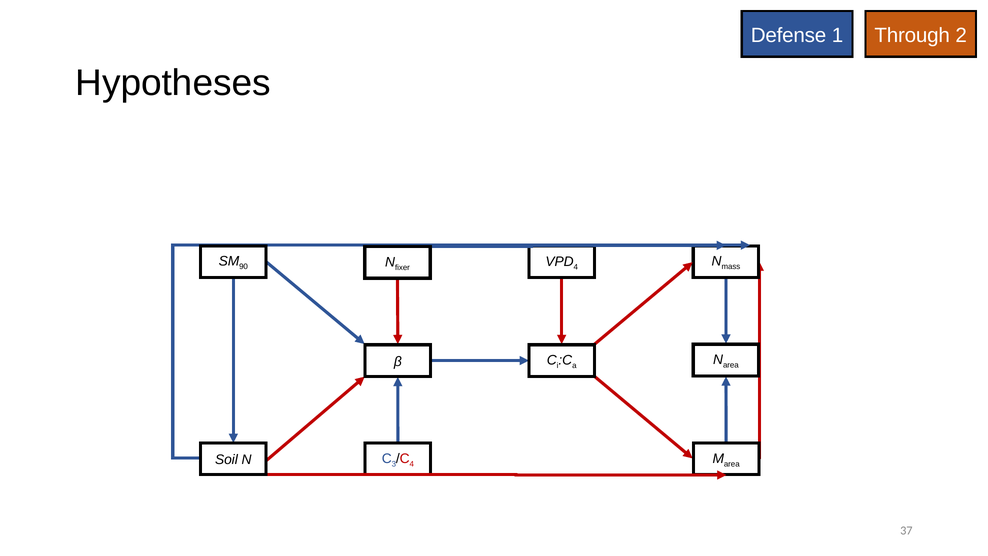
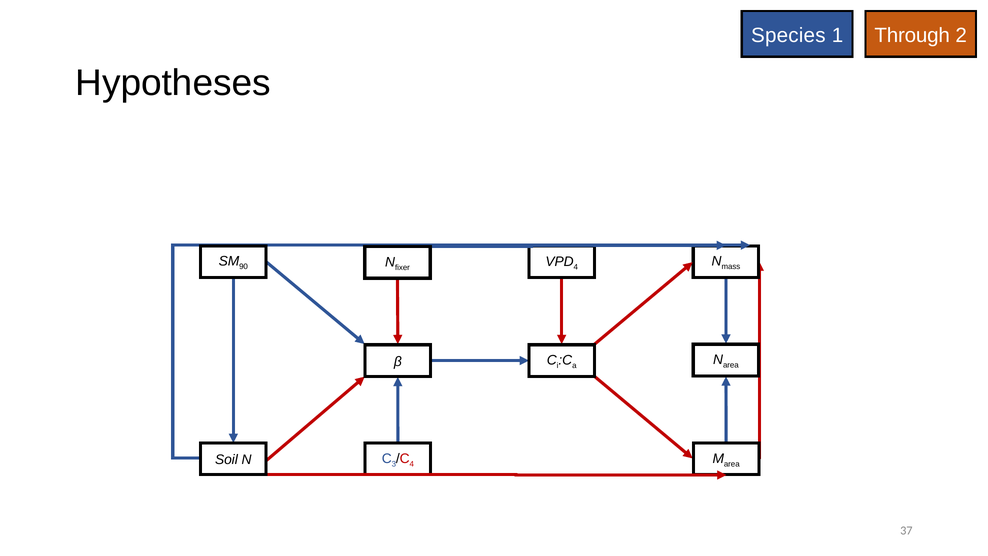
Defense: Defense -> Species
